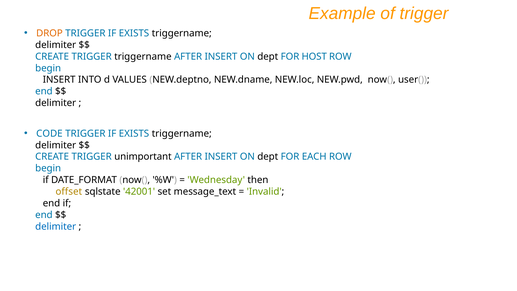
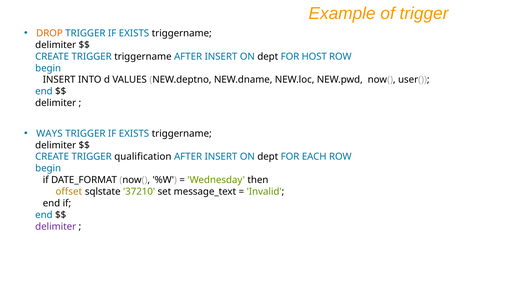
CODE: CODE -> WAYS
unimportant: unimportant -> qualification
42001: 42001 -> 37210
delimiter at (56, 226) colour: blue -> purple
